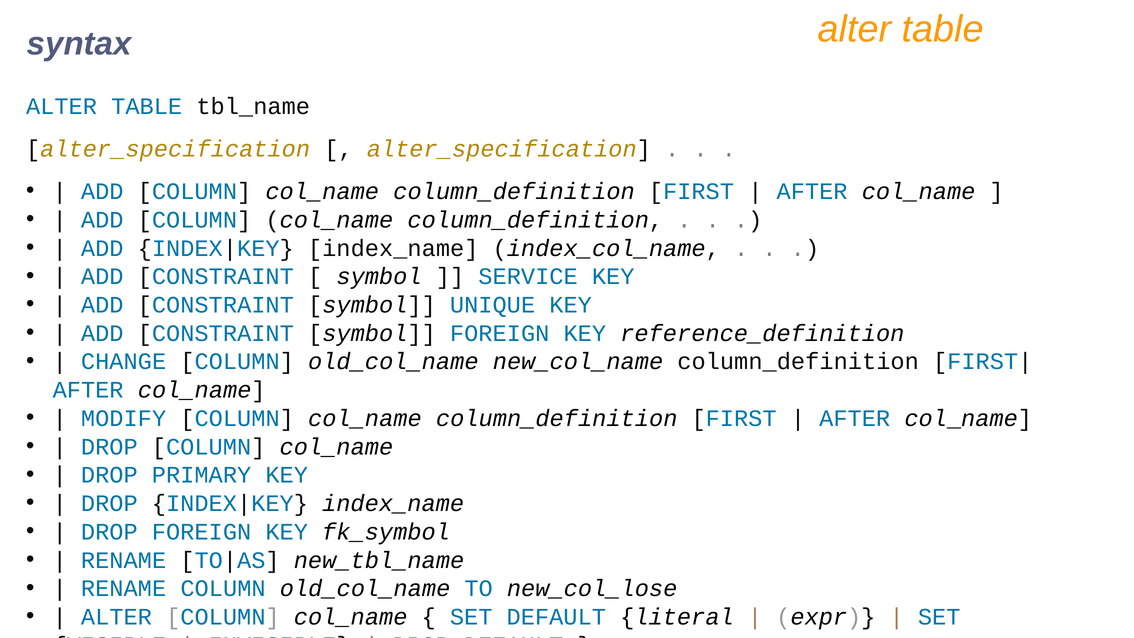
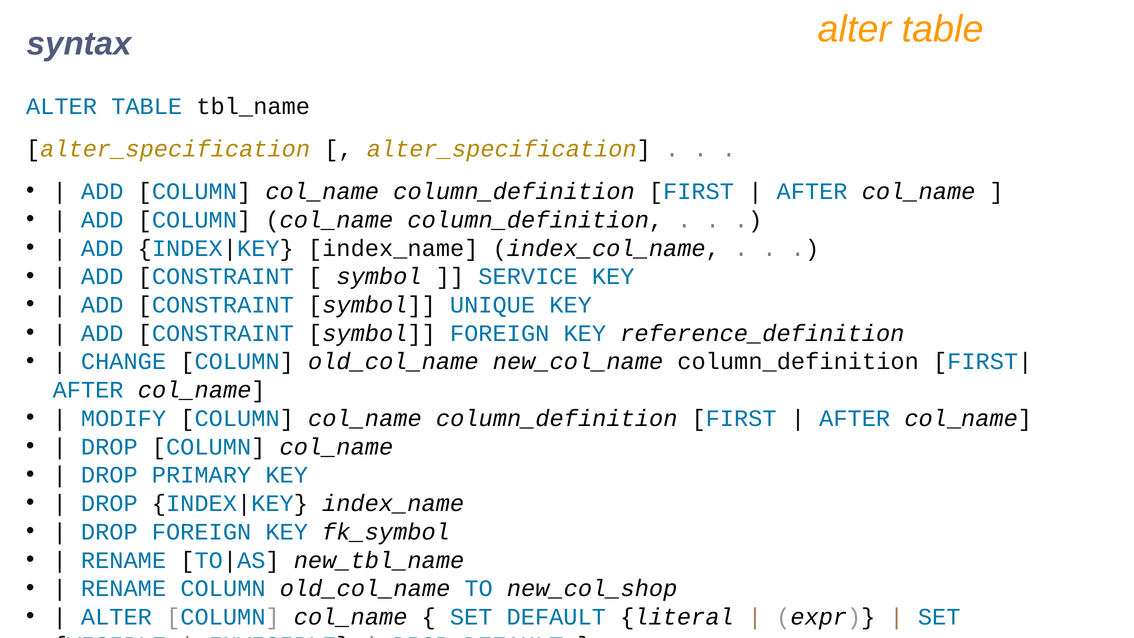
new_col_lose: new_col_lose -> new_col_shop
